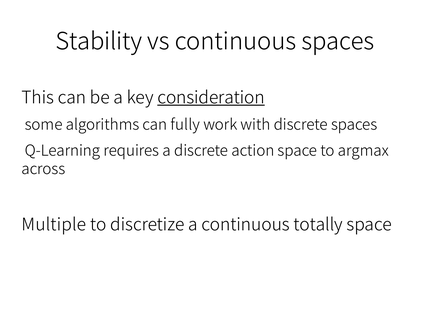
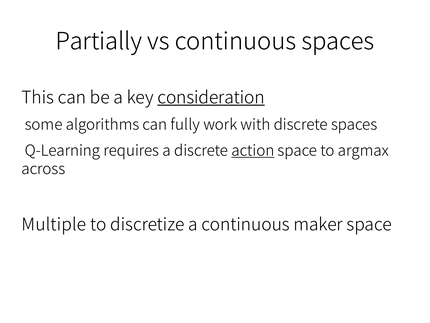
Stability: Stability -> Partially
action underline: none -> present
totally: totally -> maker
